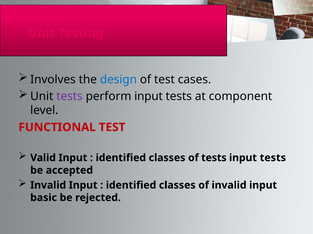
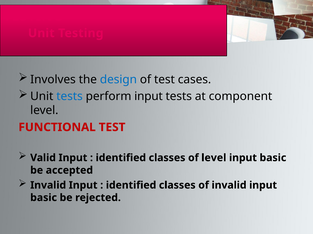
tests at (70, 97) colour: purple -> blue
of tests: tests -> level
tests at (273, 158): tests -> basic
